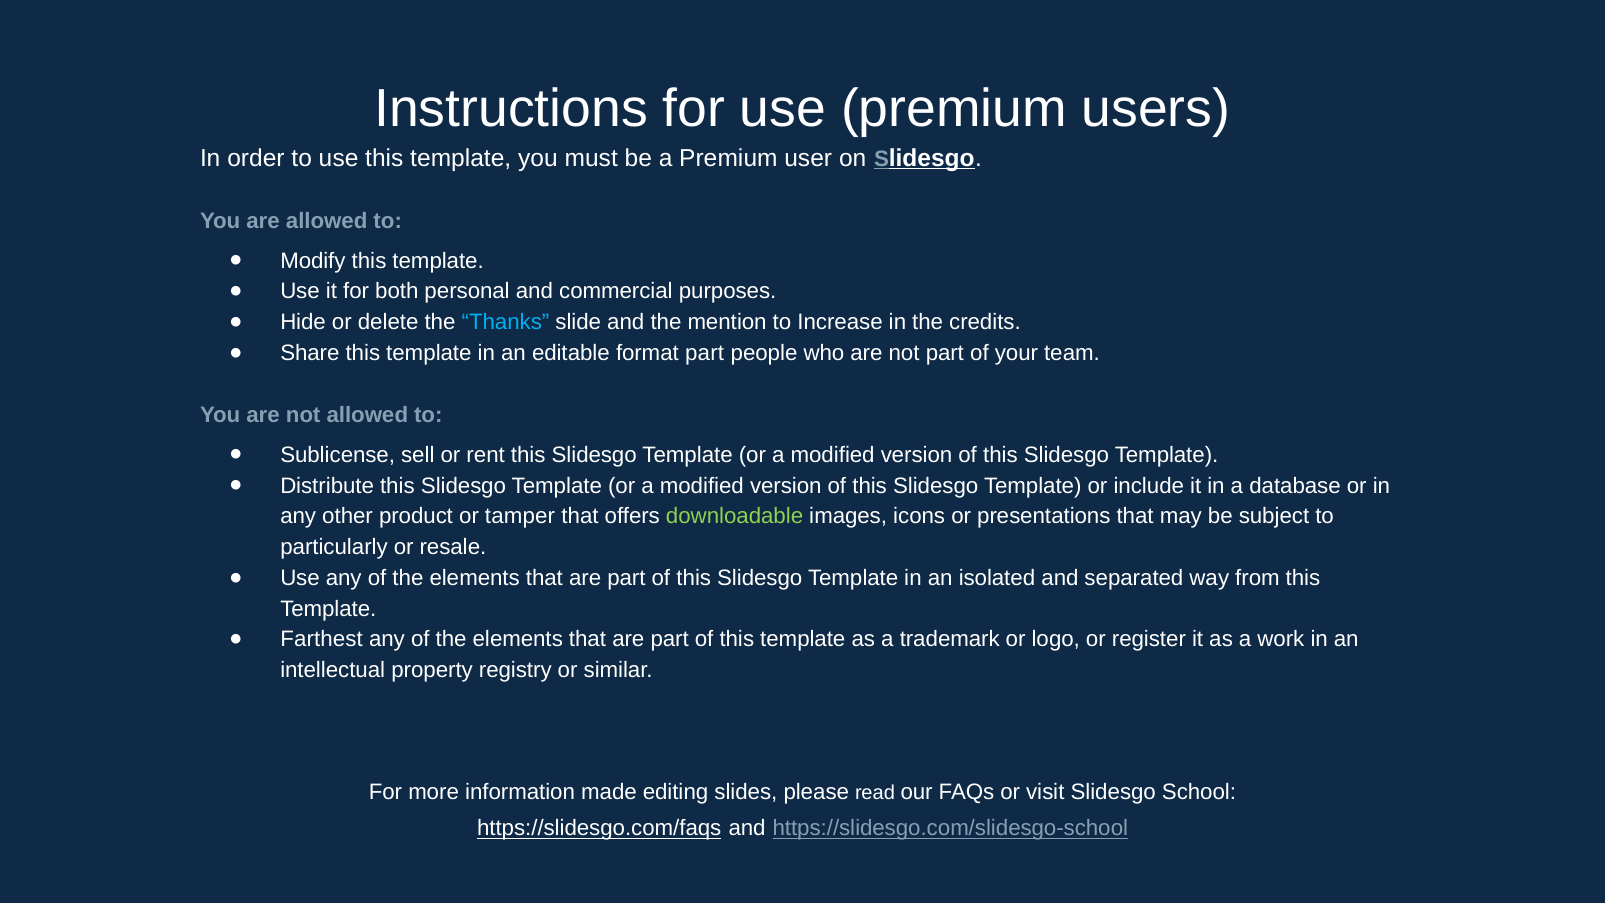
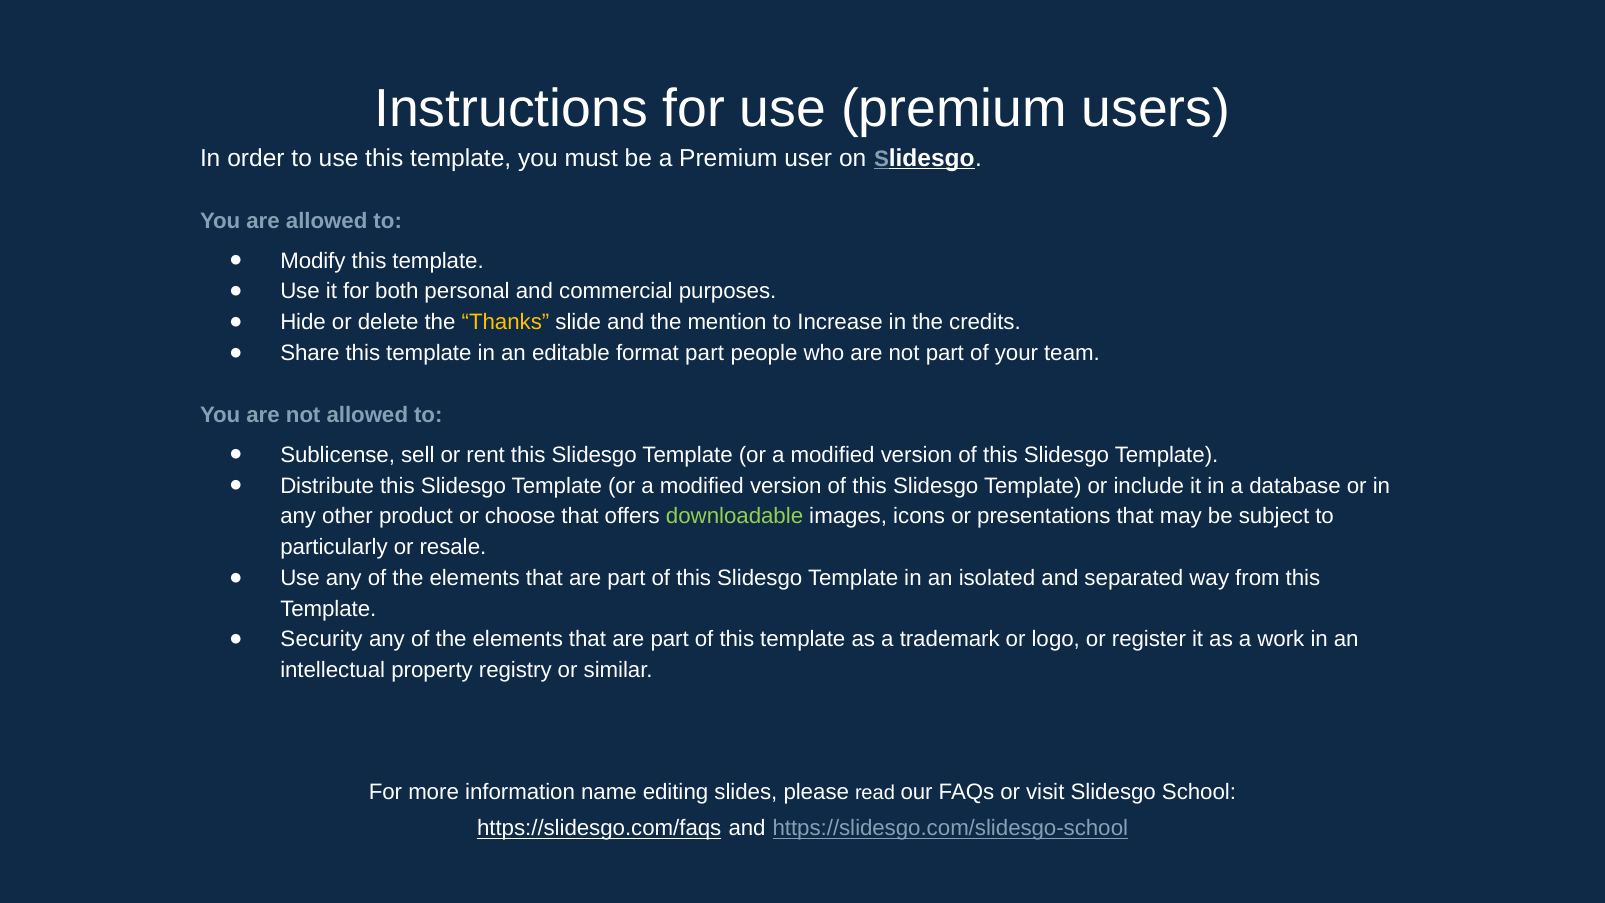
Thanks colour: light blue -> yellow
tamper: tamper -> choose
Farthest: Farthest -> Security
made: made -> name
